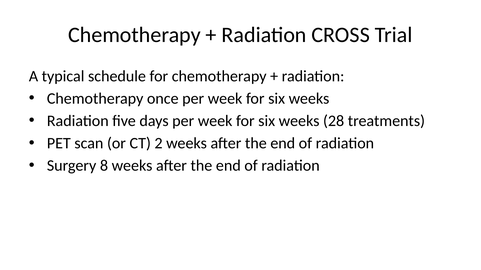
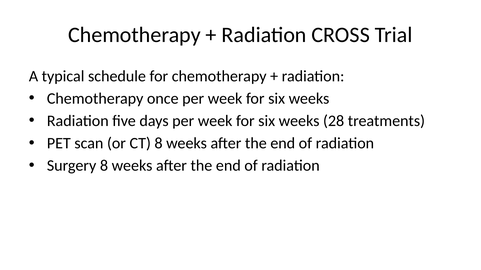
CT 2: 2 -> 8
